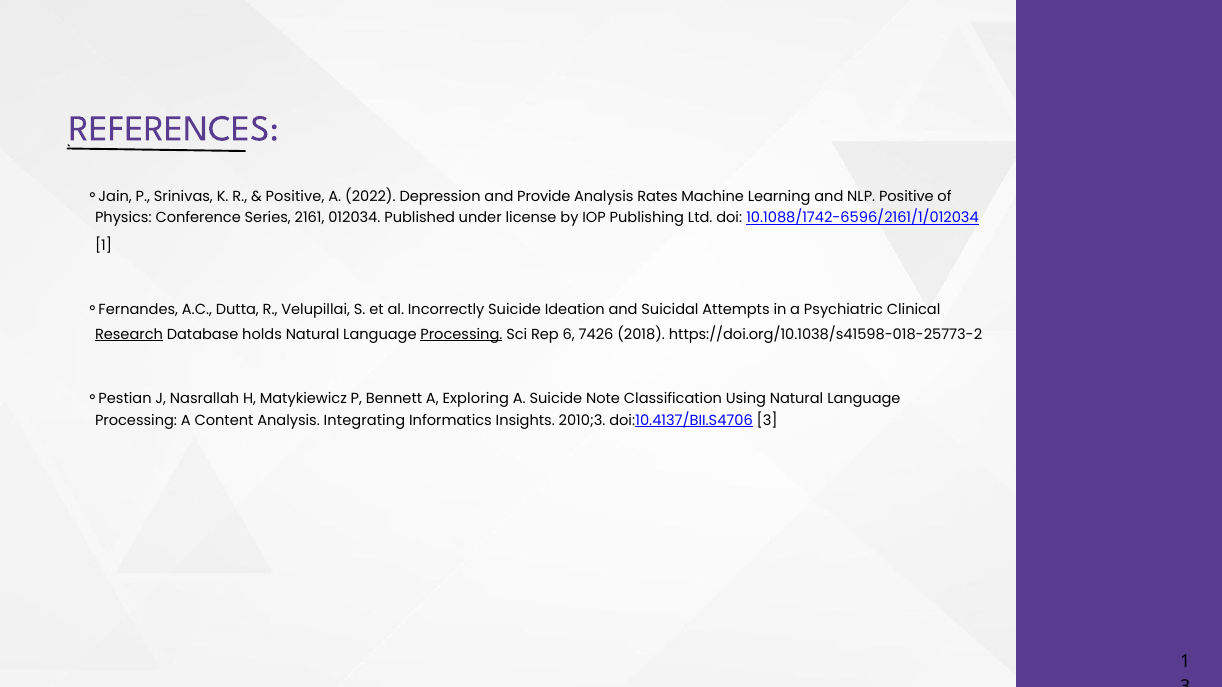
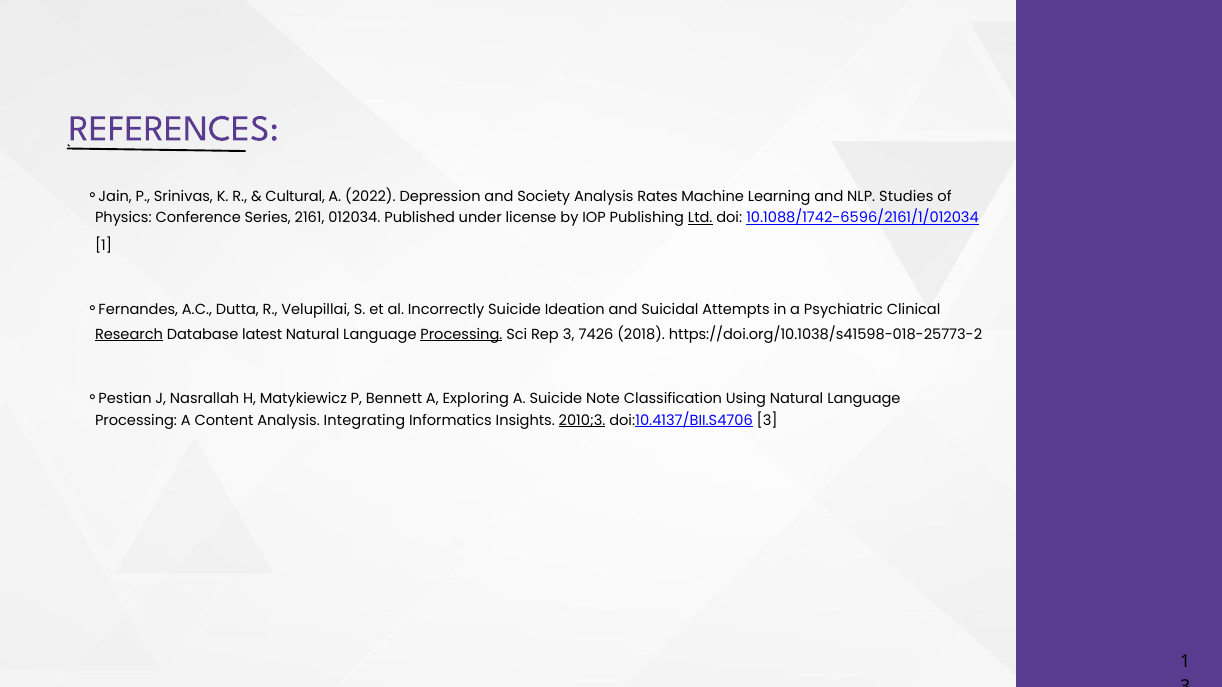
Positive at (295, 196): Positive -> Cultural
Provide: Provide -> Society
NLP Positive: Positive -> Studies
Ltd underline: none -> present
holds: holds -> latest
Rep 6: 6 -> 3
2010;3 underline: none -> present
